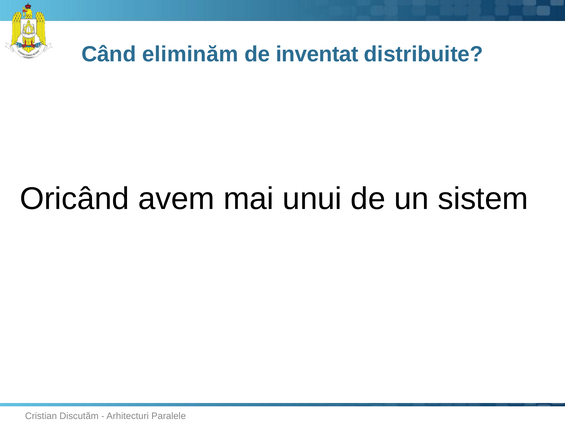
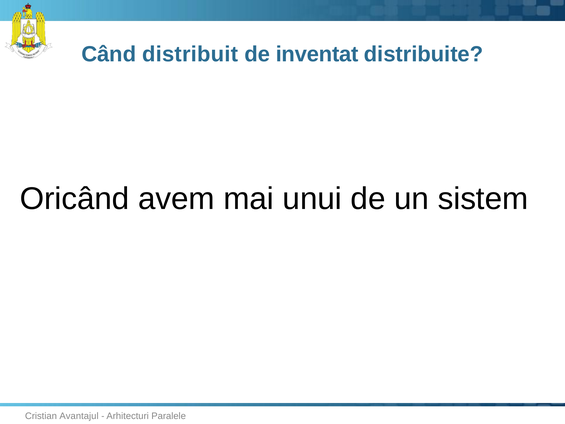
eliminăm: eliminăm -> distribuit
Discutăm: Discutăm -> Avantajul
